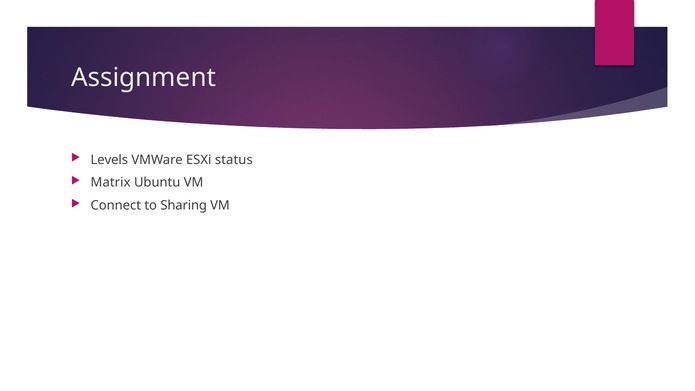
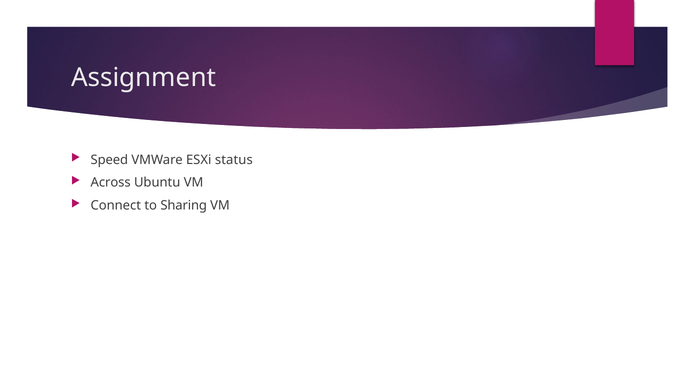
Levels: Levels -> Speed
Matrix: Matrix -> Across
